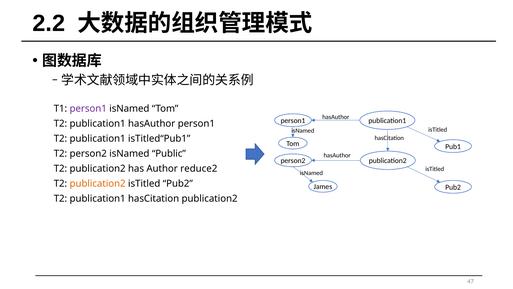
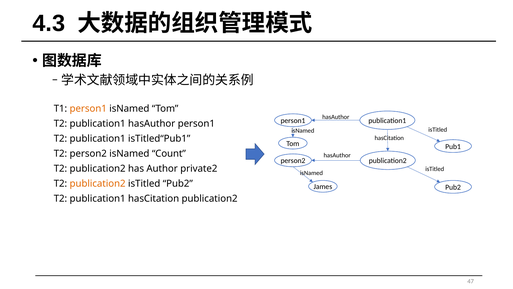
2.2: 2.2 -> 4.3
person1 at (88, 108) colour: purple -> orange
Public: Public -> Count
reduce2: reduce2 -> private2
